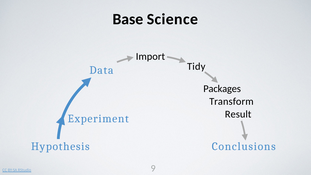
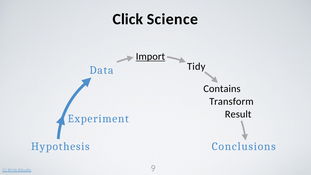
Base: Base -> Click
Import underline: none -> present
Packages: Packages -> Contains
